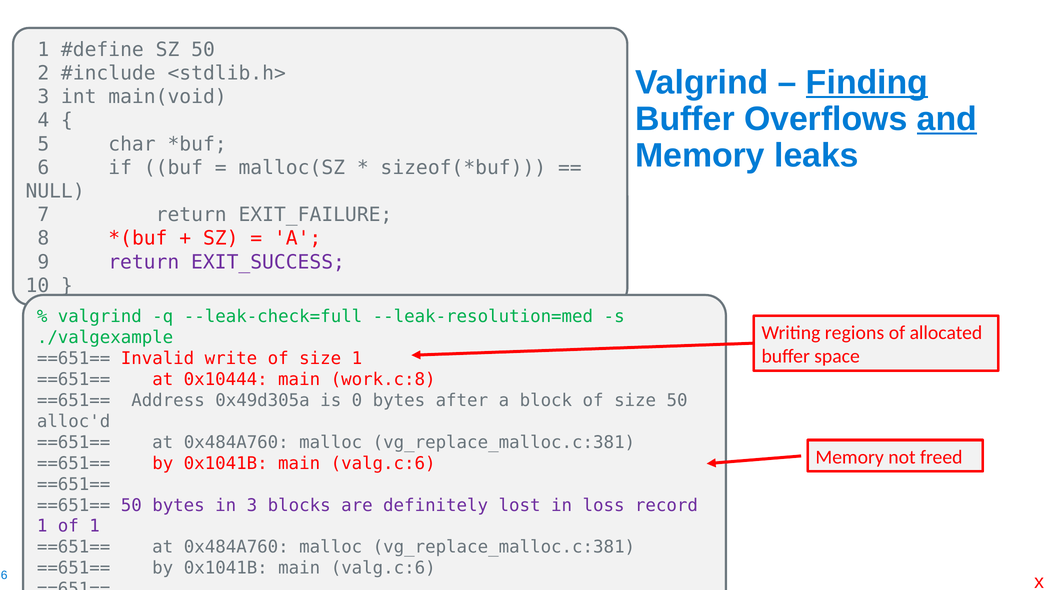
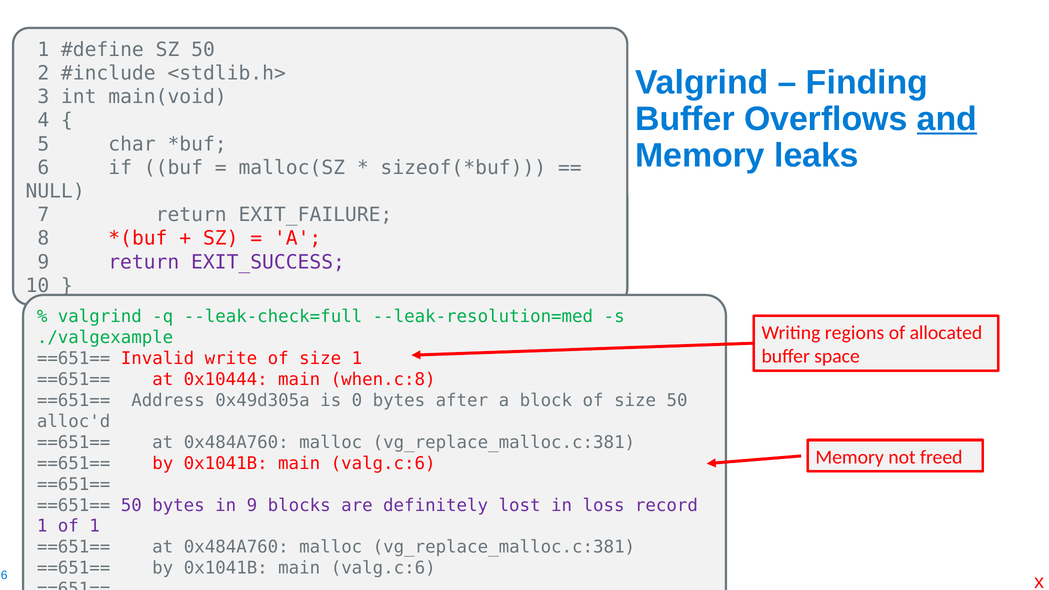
Finding underline: present -> none
work.c:8: work.c:8 -> when.c:8
in 3: 3 -> 9
